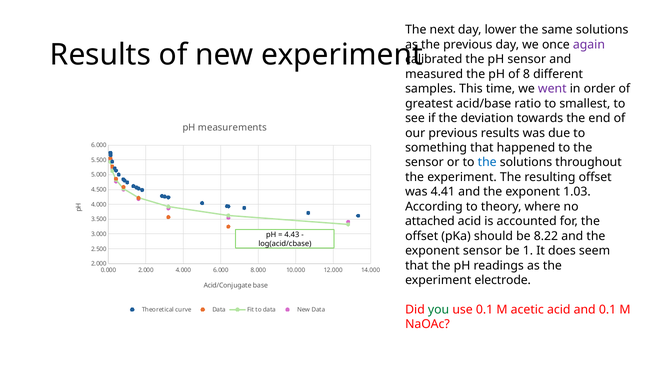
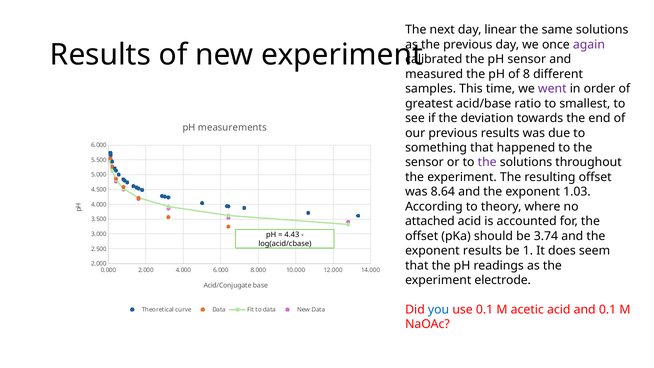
lower: lower -> linear
the at (487, 162) colour: blue -> purple
4.41: 4.41 -> 8.64
8.22: 8.22 -> 3.74
exponent sensor: sensor -> results
you colour: green -> blue
